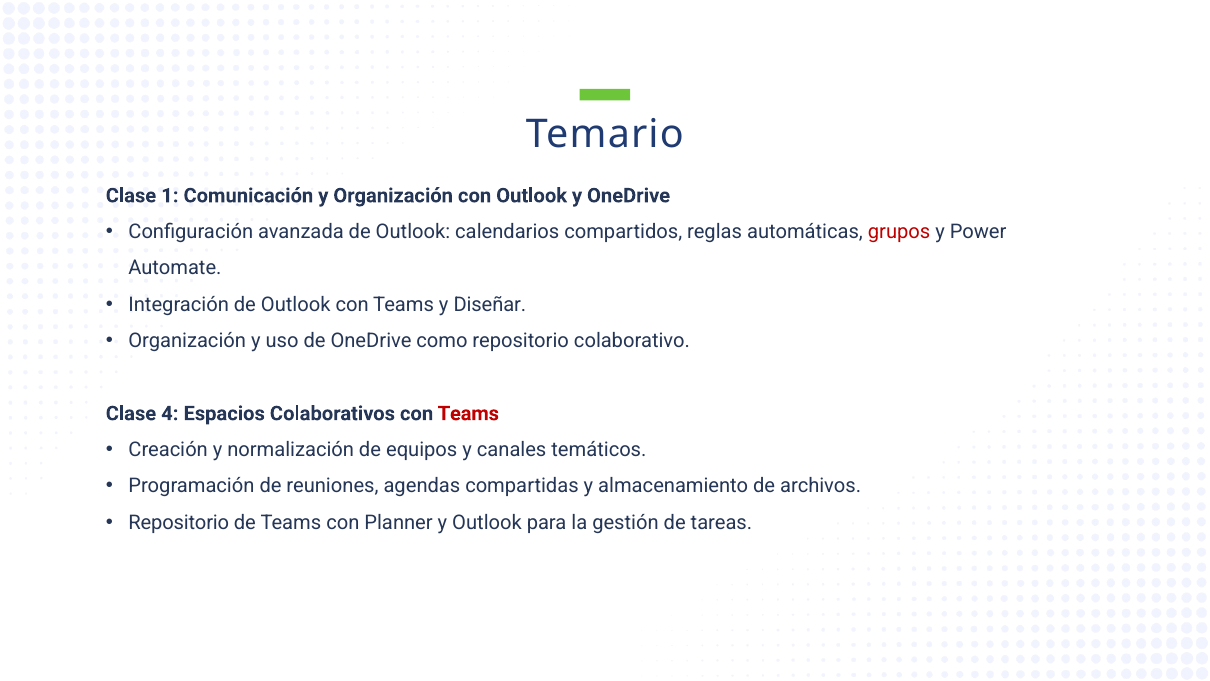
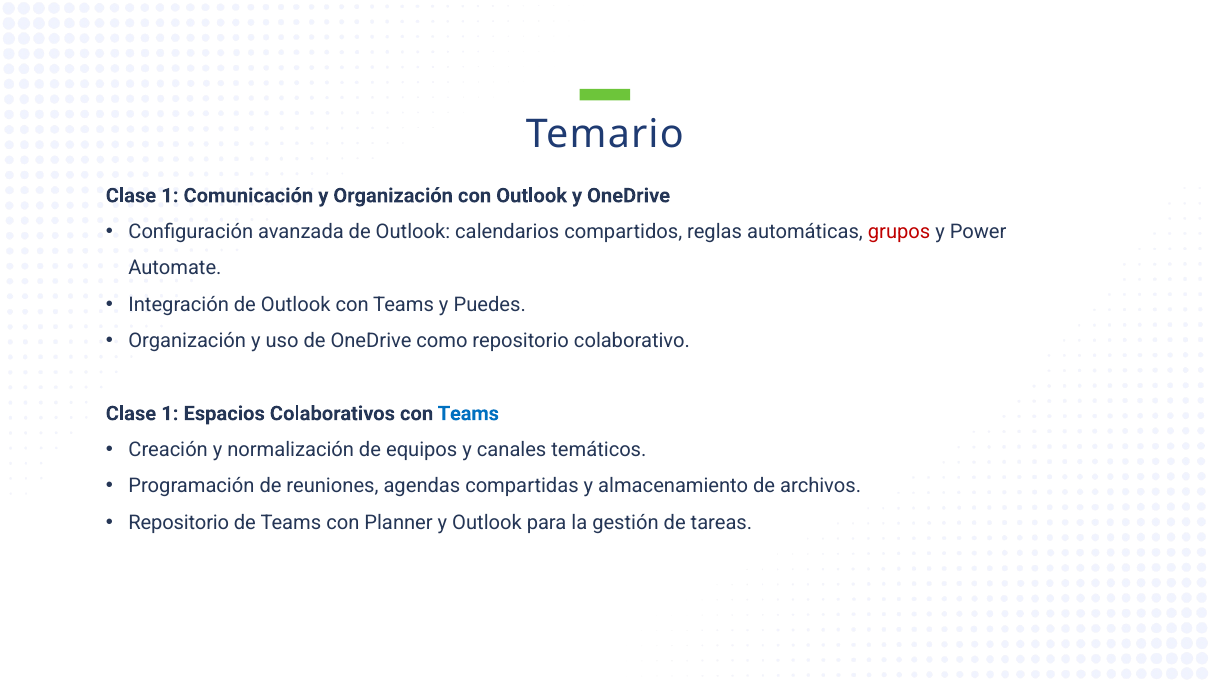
Diseñar: Diseñar -> Puedes
4 at (170, 413): 4 -> 1
Teams at (468, 413) colour: red -> blue
